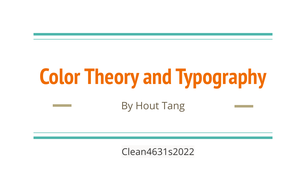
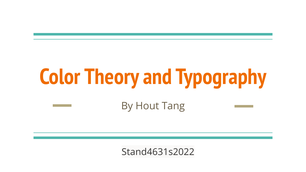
Clean4631s2022: Clean4631s2022 -> Stand4631s2022
